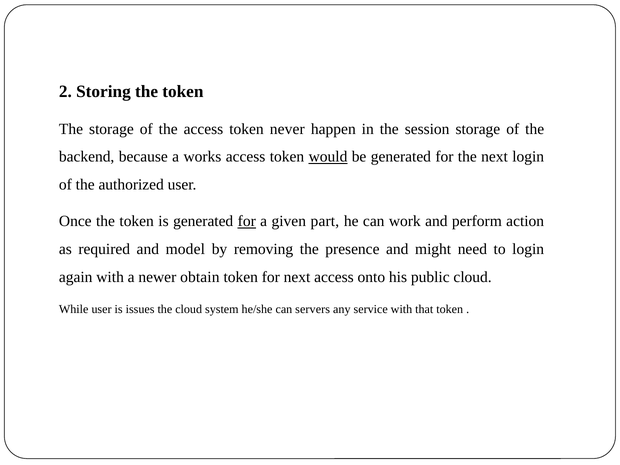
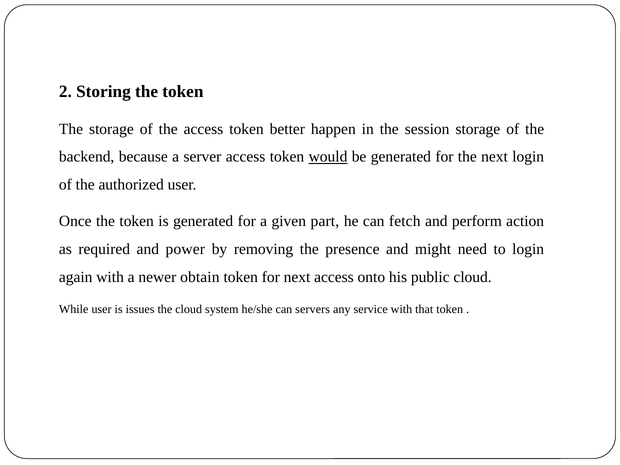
never: never -> better
works: works -> server
for at (247, 221) underline: present -> none
work: work -> fetch
model: model -> power
